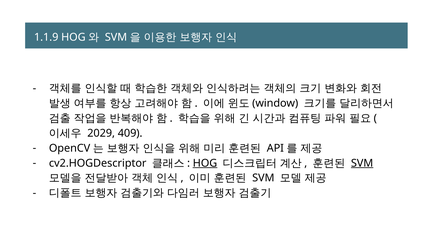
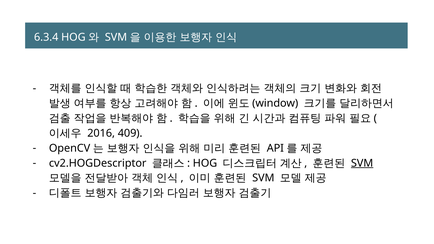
1.1.9: 1.1.9 -> 6.3.4
2029: 2029 -> 2016
HOG underline: present -> none
